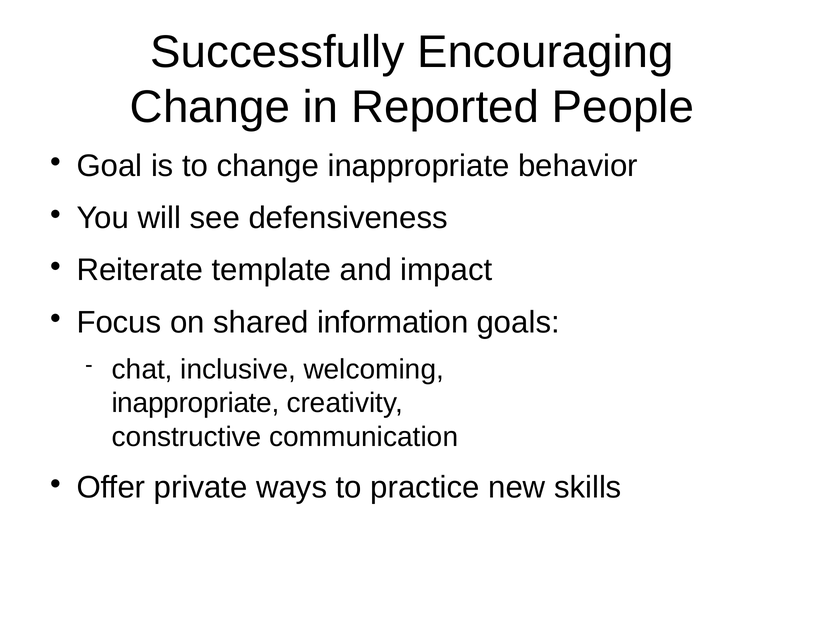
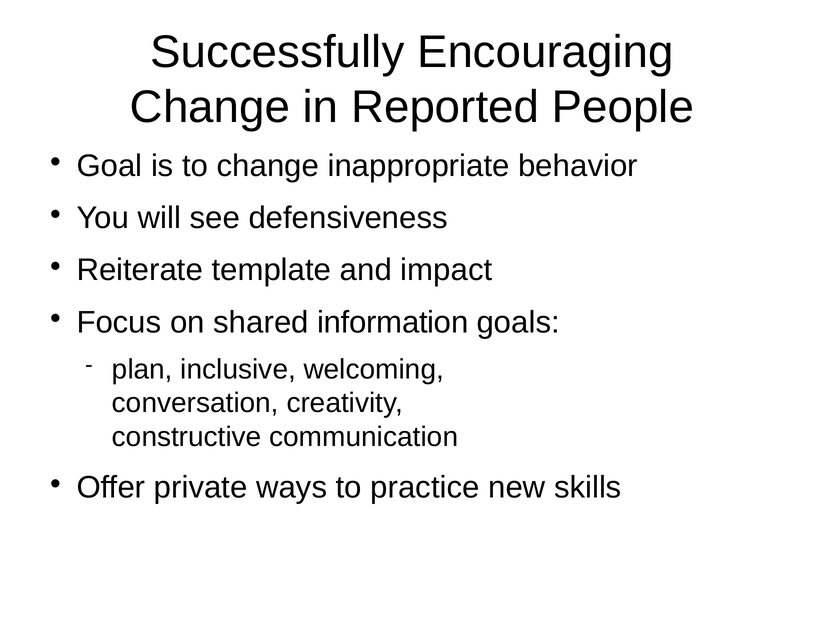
chat: chat -> plan
inappropriate at (196, 403): inappropriate -> conversation
